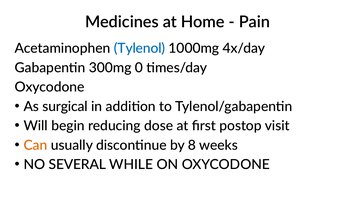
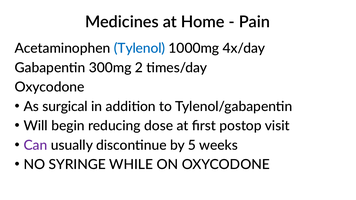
0: 0 -> 2
Can colour: orange -> purple
8: 8 -> 5
SEVERAL: SEVERAL -> SYRINGE
